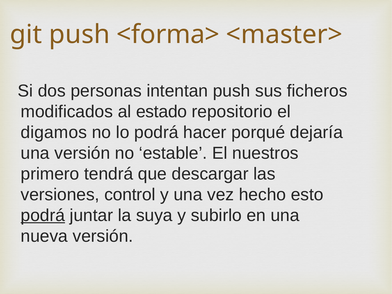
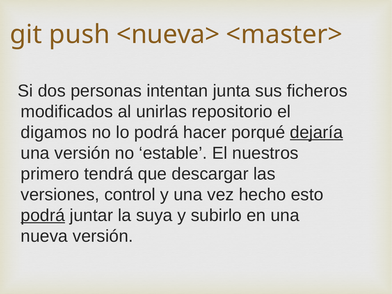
<forma>: <forma> -> <nueva>
intentan push: push -> junta
estado: estado -> unirlas
dejaría underline: none -> present
